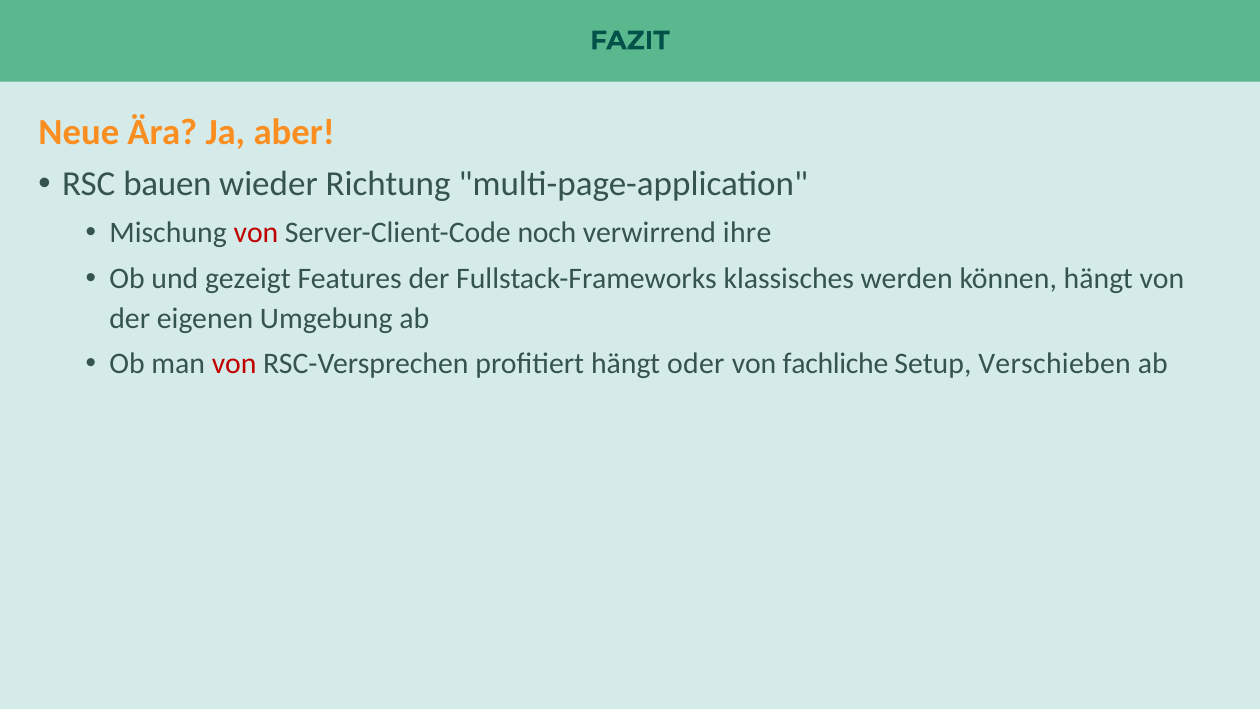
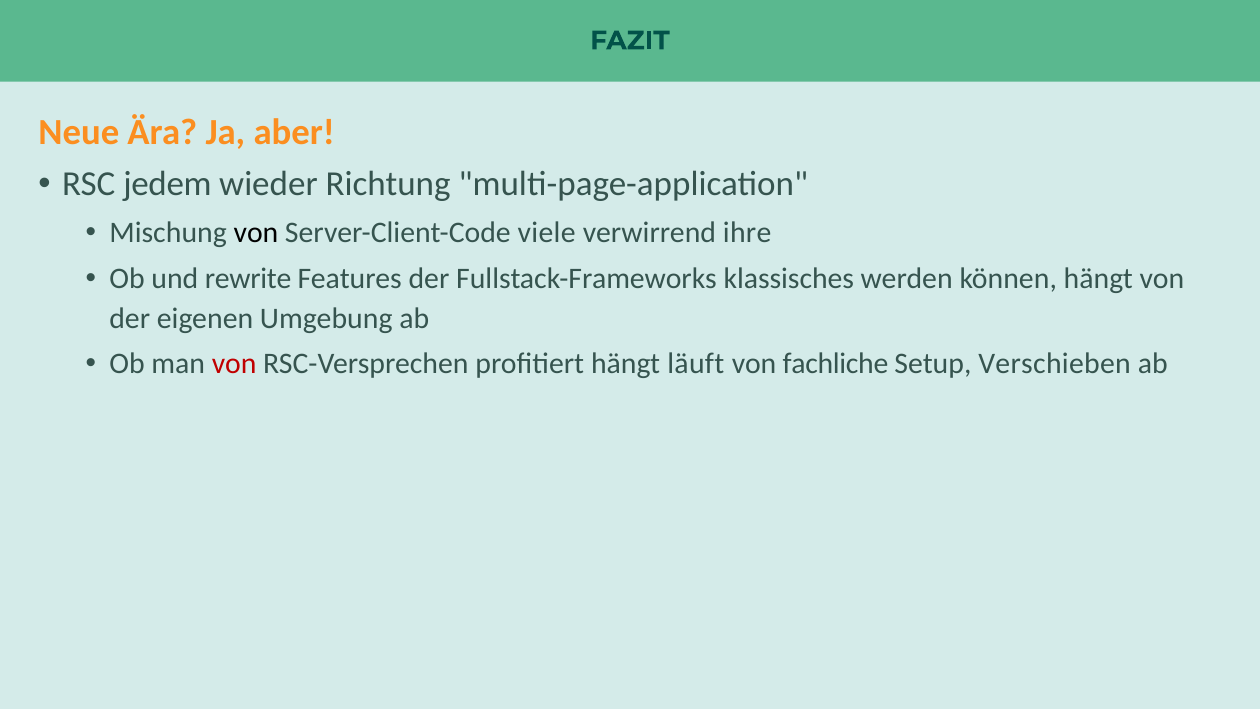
bauen: bauen -> jedem
von at (256, 233) colour: red -> black
noch: noch -> viele
gezeigt: gezeigt -> rewrite
oder: oder -> läuft
